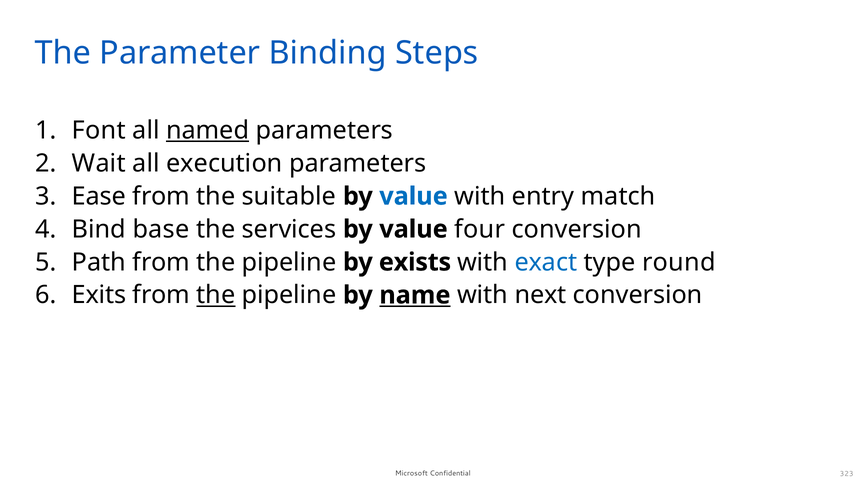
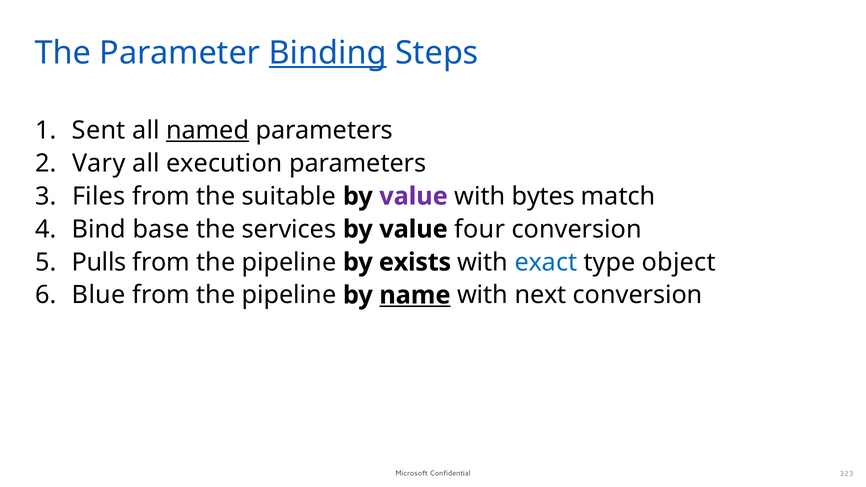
Binding underline: none -> present
Font: Font -> Sent
Wait: Wait -> Vary
Ease: Ease -> Files
value at (414, 196) colour: blue -> purple
entry: entry -> bytes
Path: Path -> Pulls
round: round -> object
Exits: Exits -> Blue
the at (216, 295) underline: present -> none
